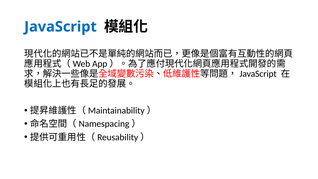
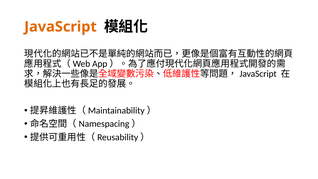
JavaScript colour: blue -> orange
